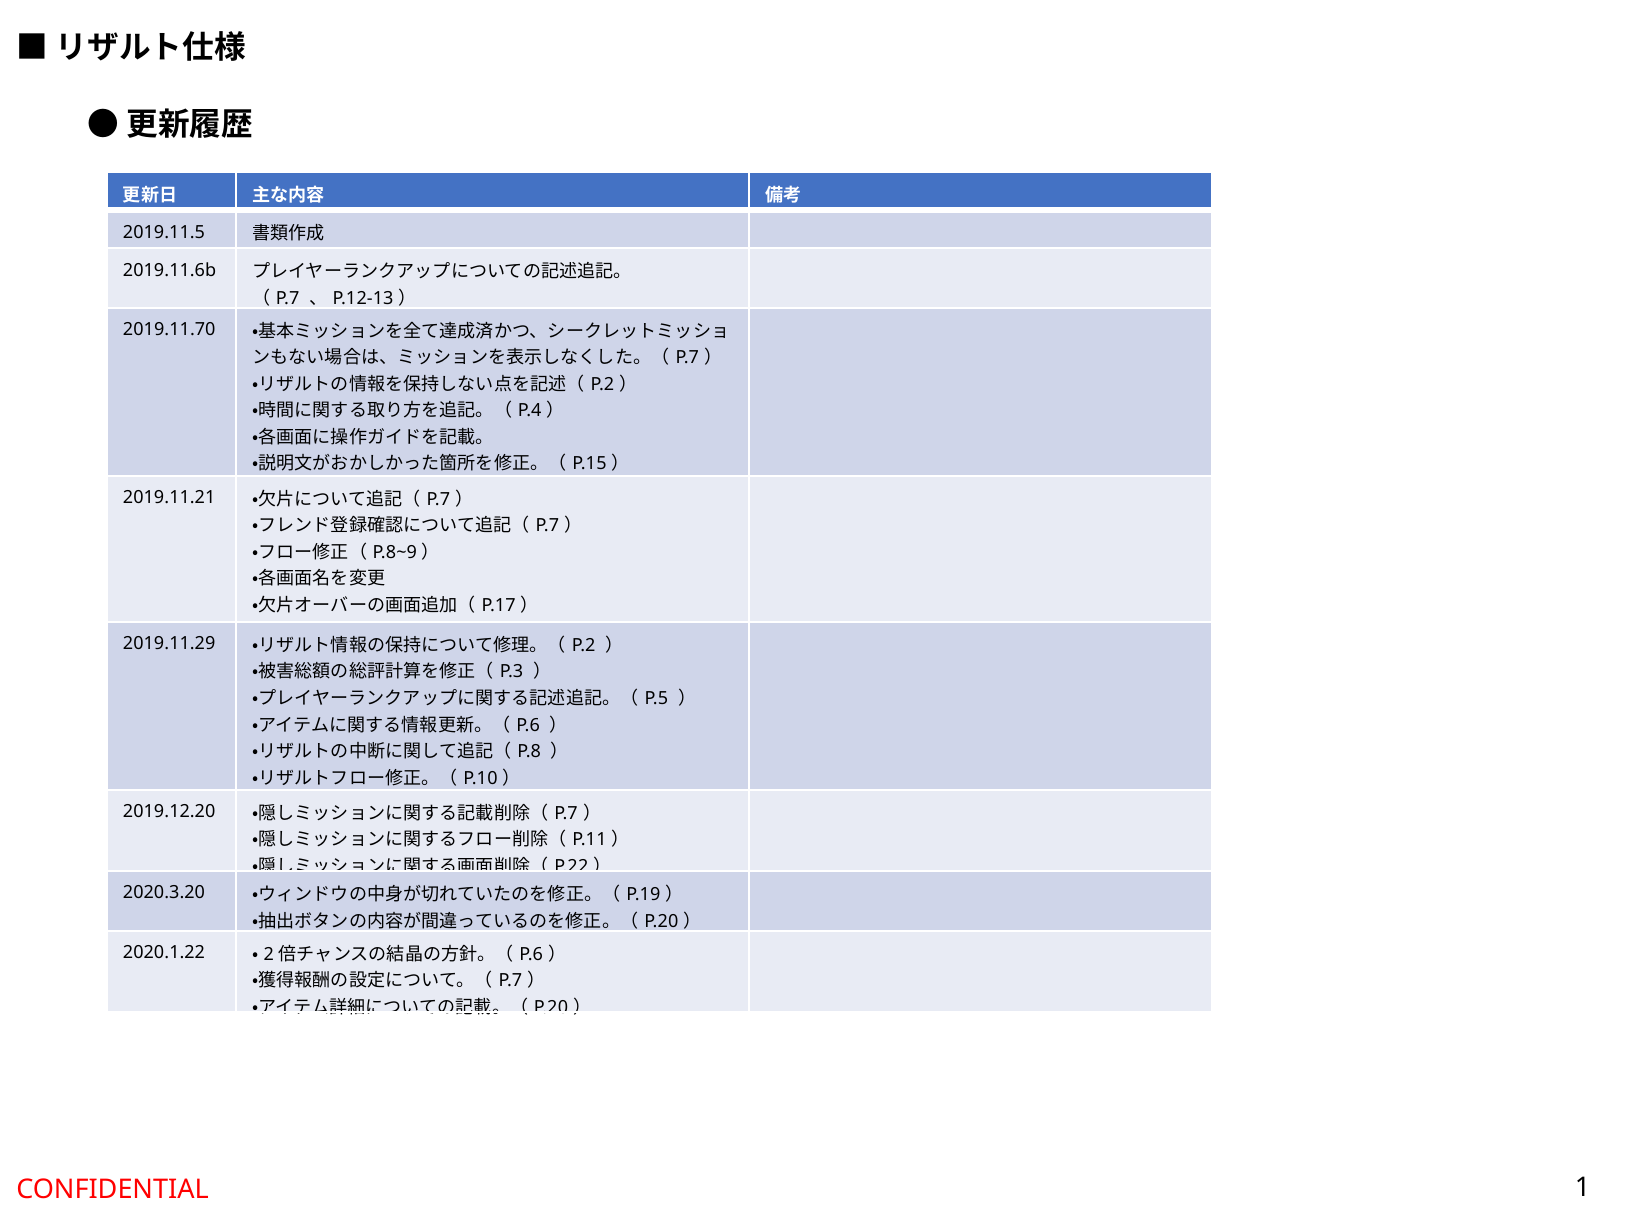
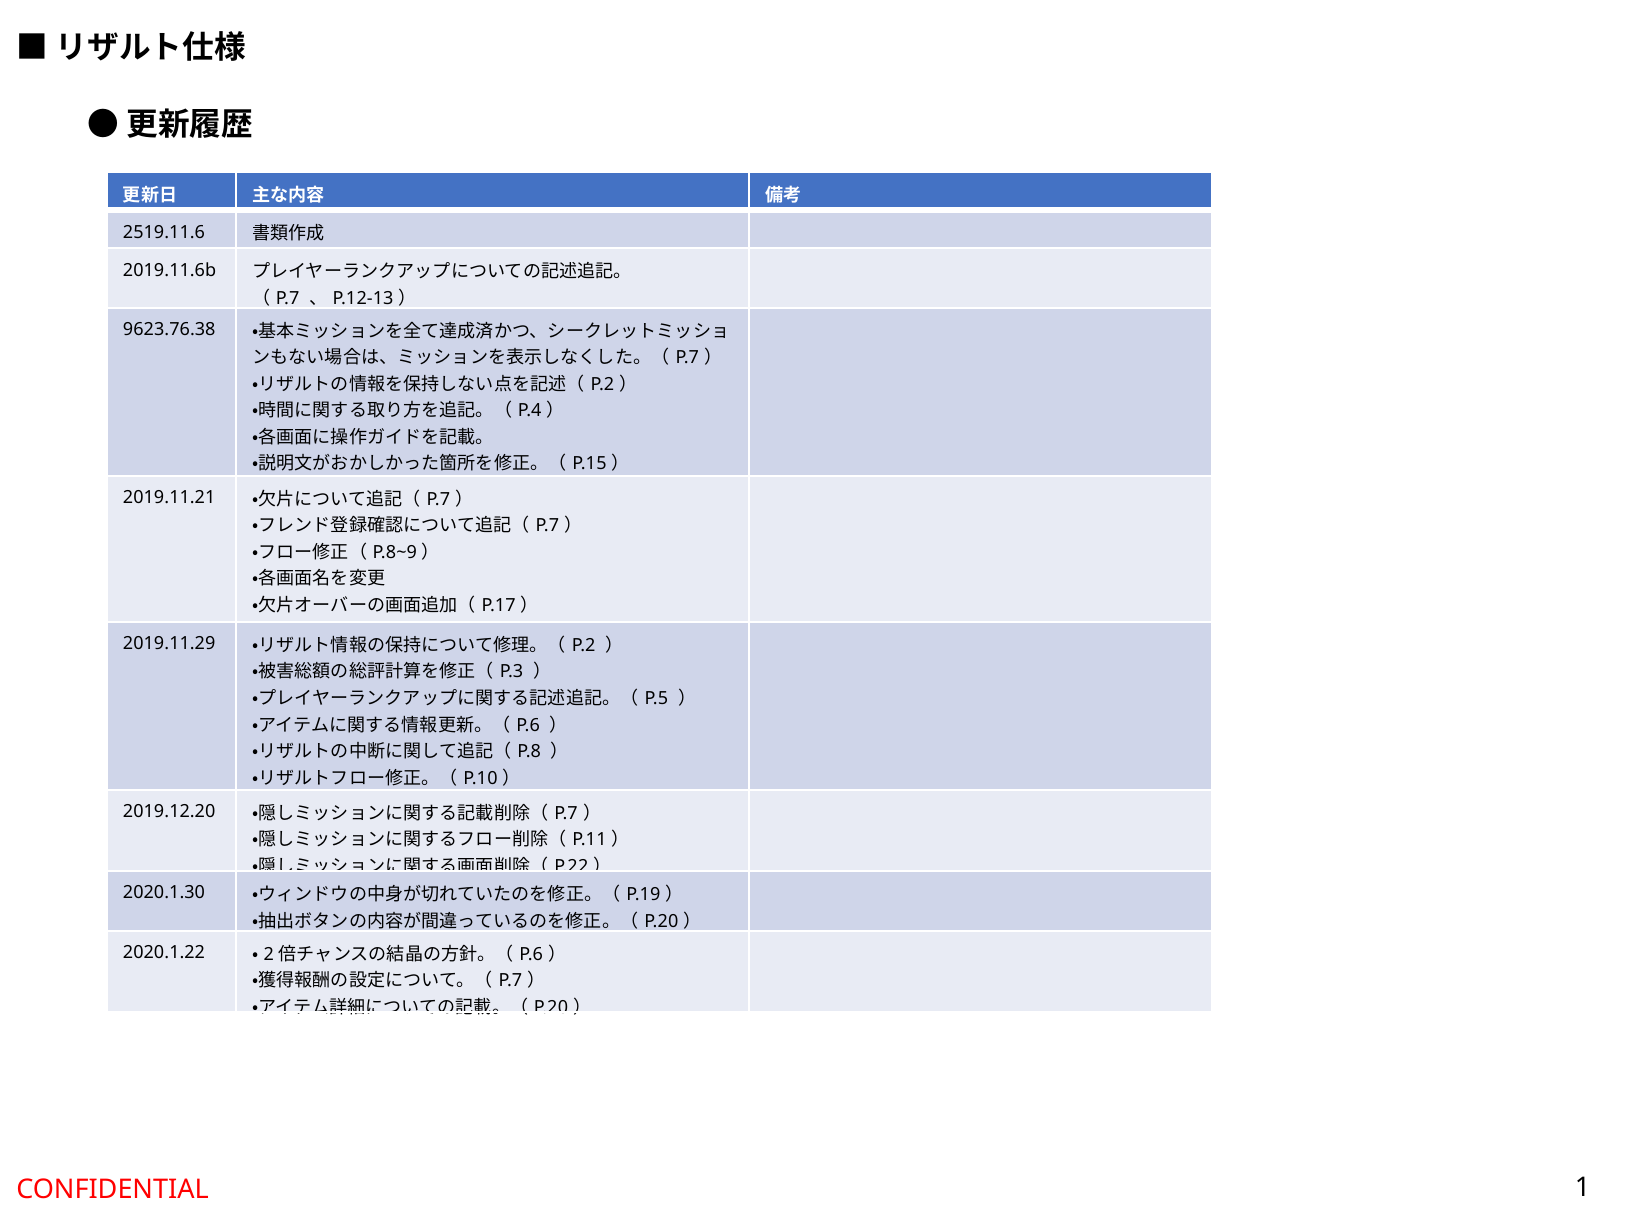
2019.11.5: 2019.11.5 -> 2519.11.6
2019.11.70: 2019.11.70 -> 9623.76.38
2020.3.20: 2020.3.20 -> 2020.1.30
